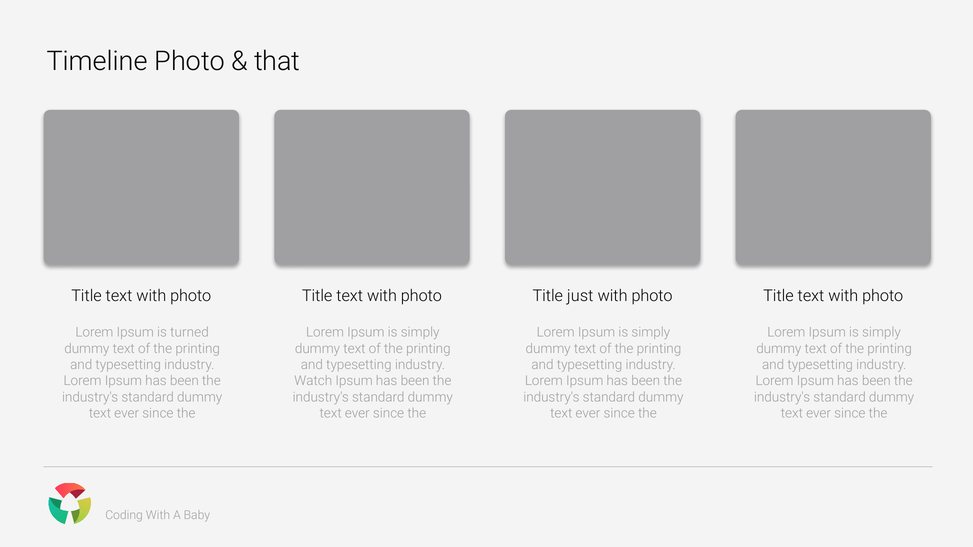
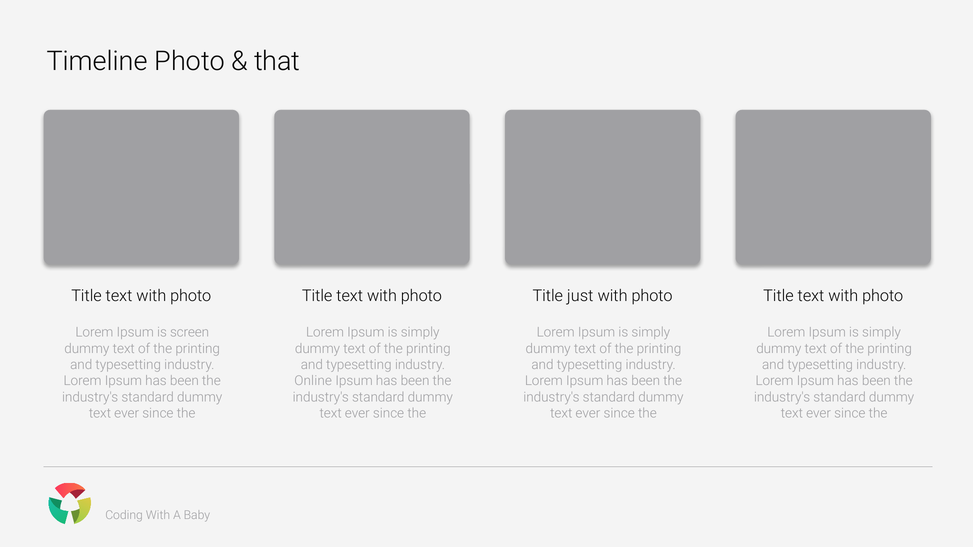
turned: turned -> screen
Watch: Watch -> Online
